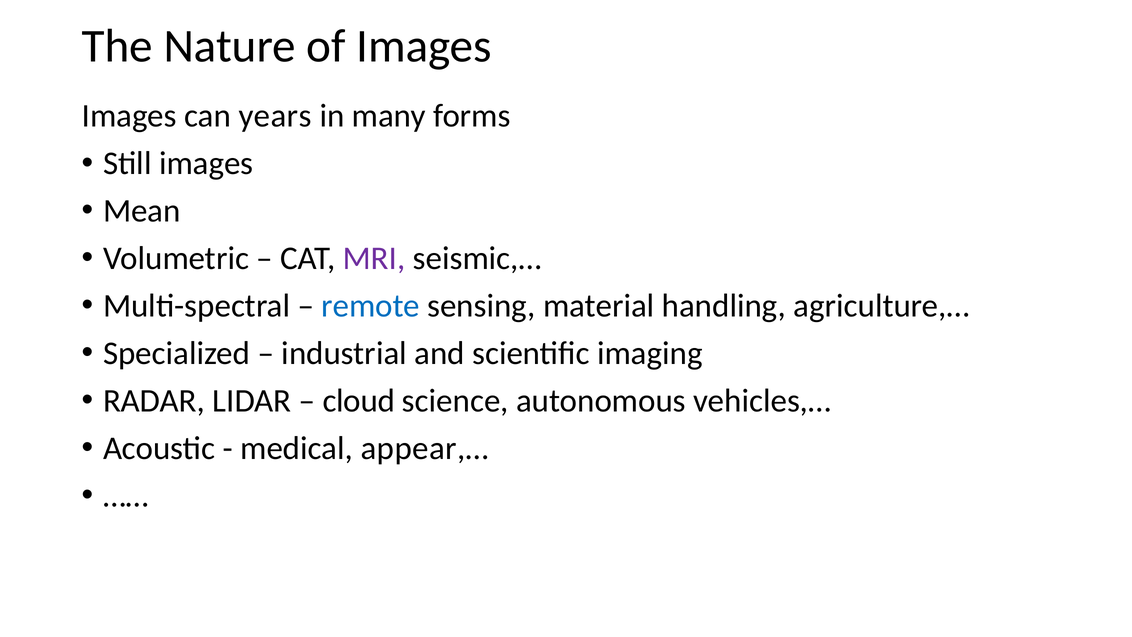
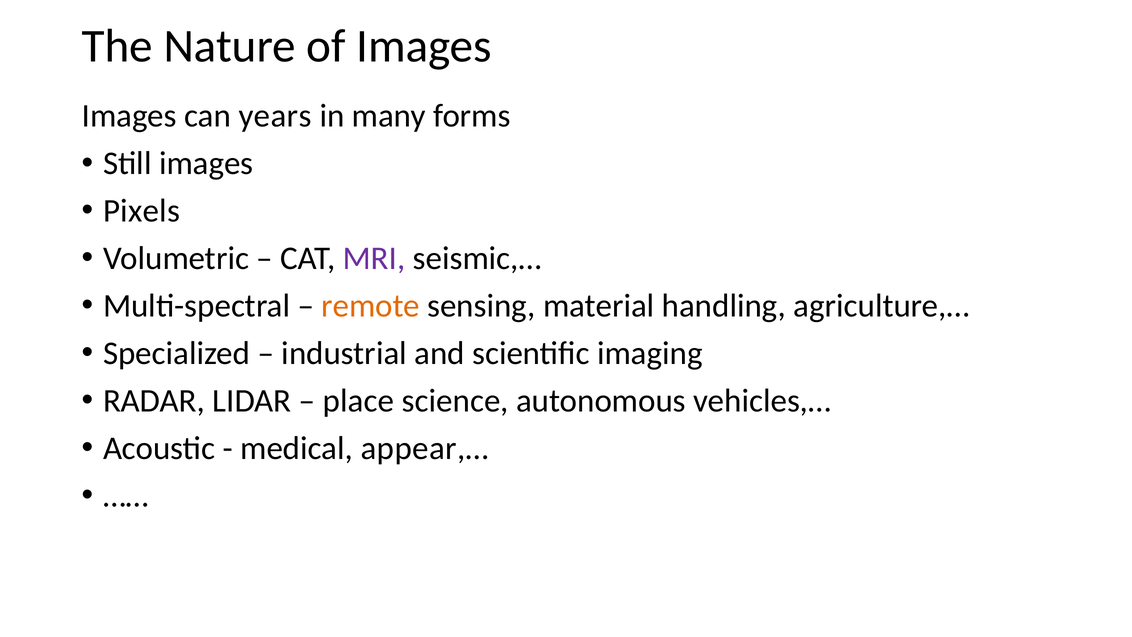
Mean: Mean -> Pixels
remote colour: blue -> orange
cloud: cloud -> place
